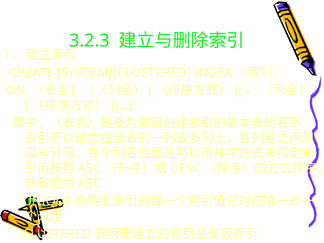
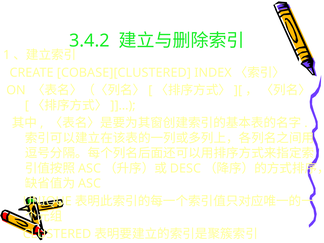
3.2.3: 3.2.3 -> 3.4.2
SYSTEM][CLUSTERED: SYSTEM][CLUSTERED -> COBASE][CLUSTERED
